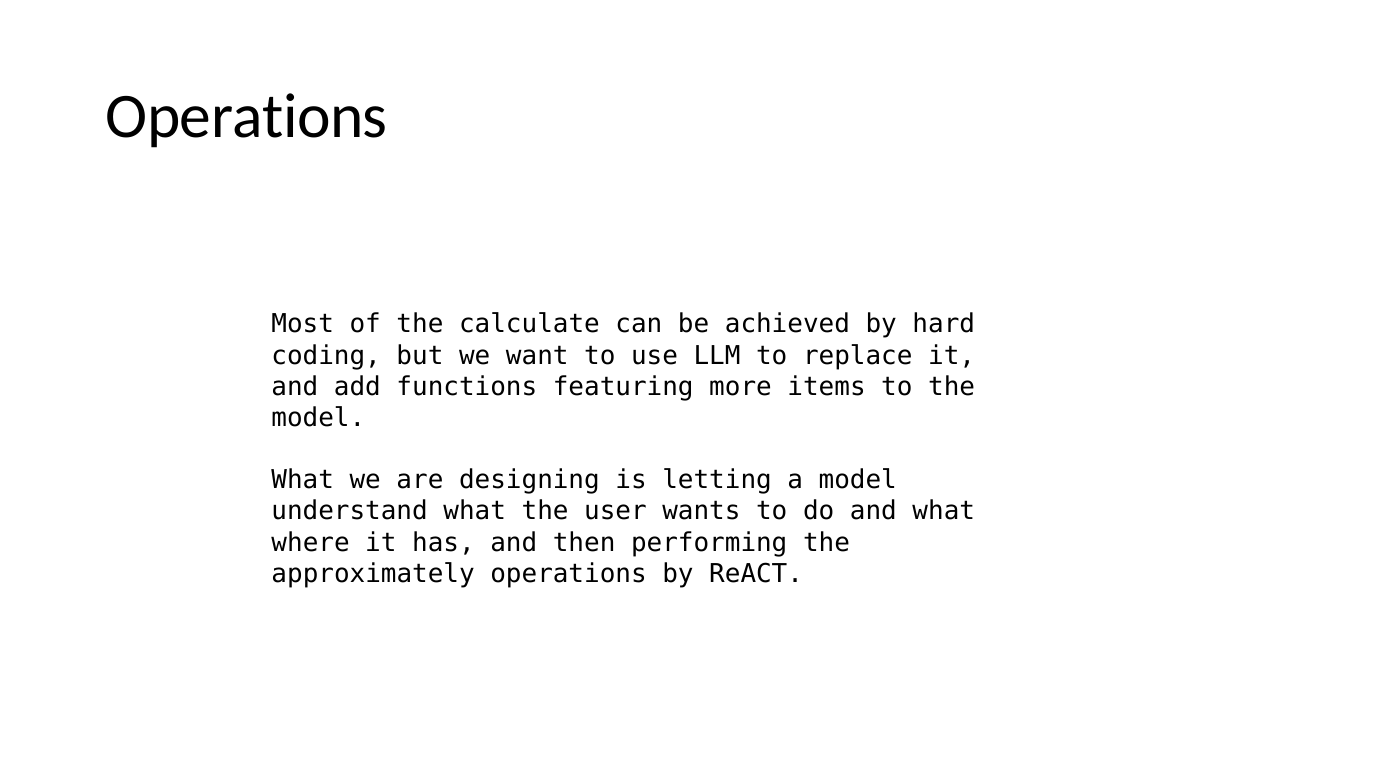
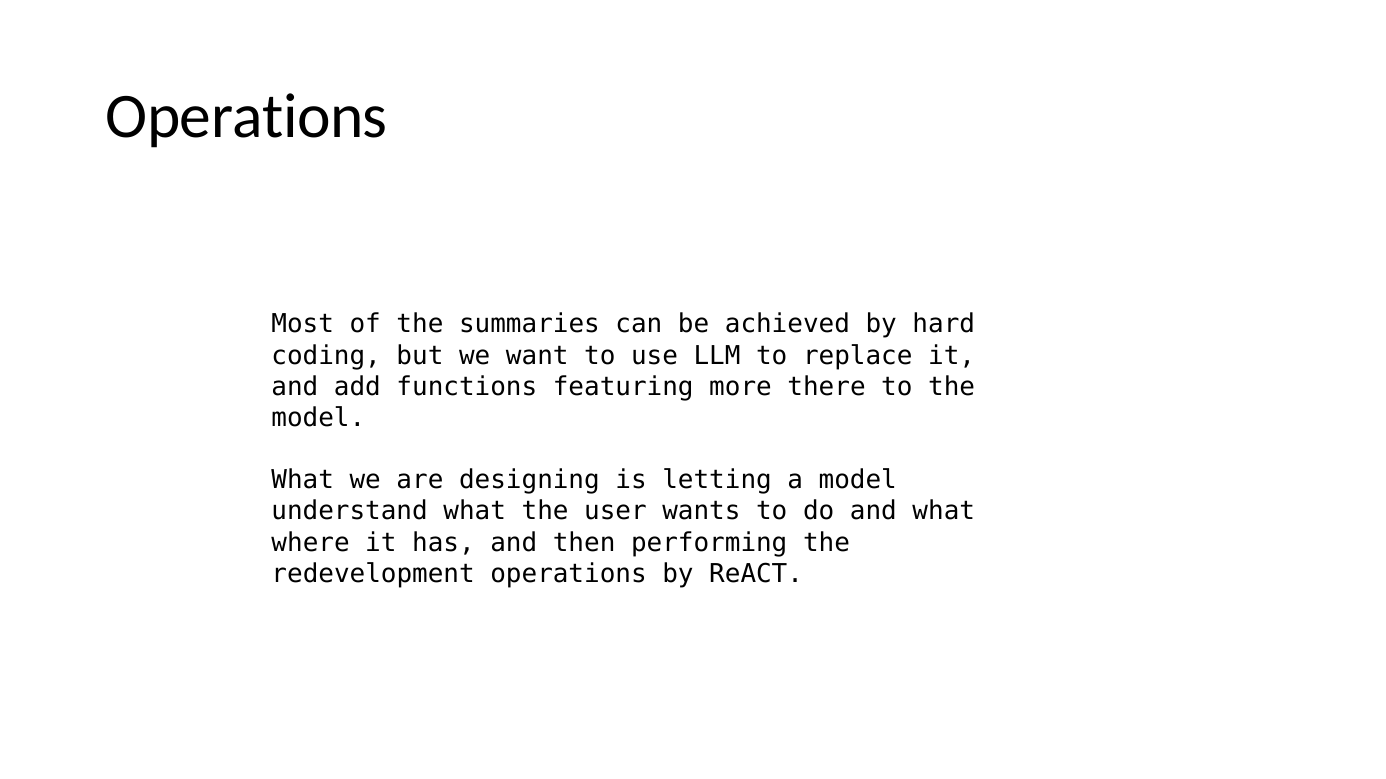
calculate: calculate -> summaries
items: items -> there
approximately: approximately -> redevelopment
